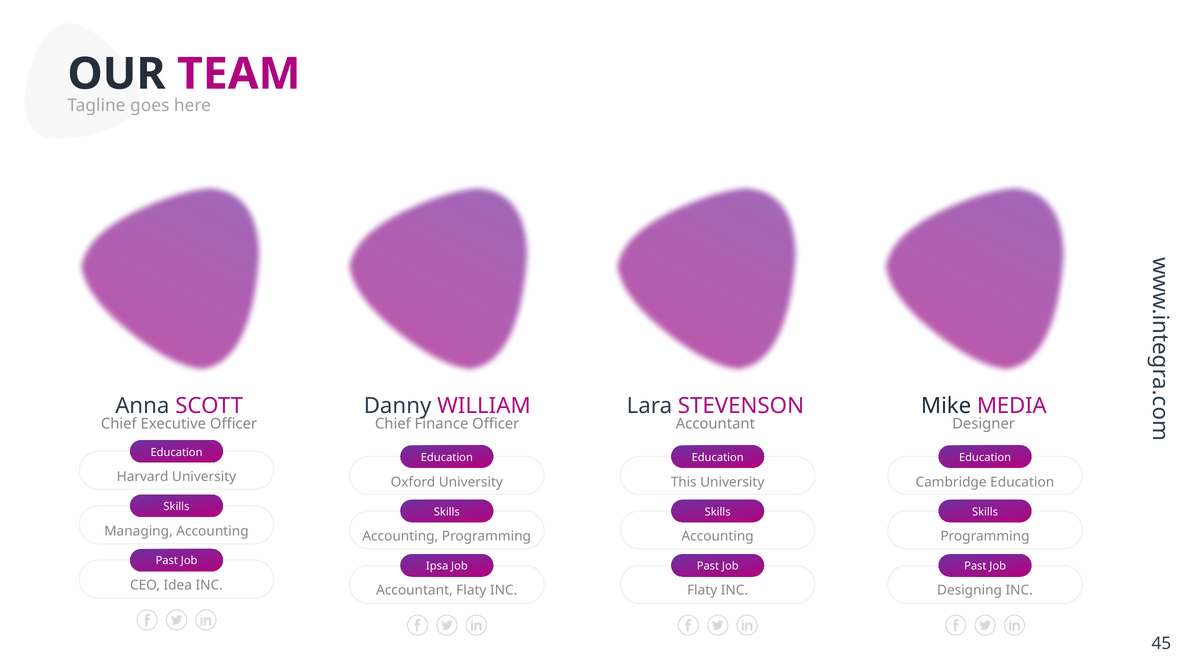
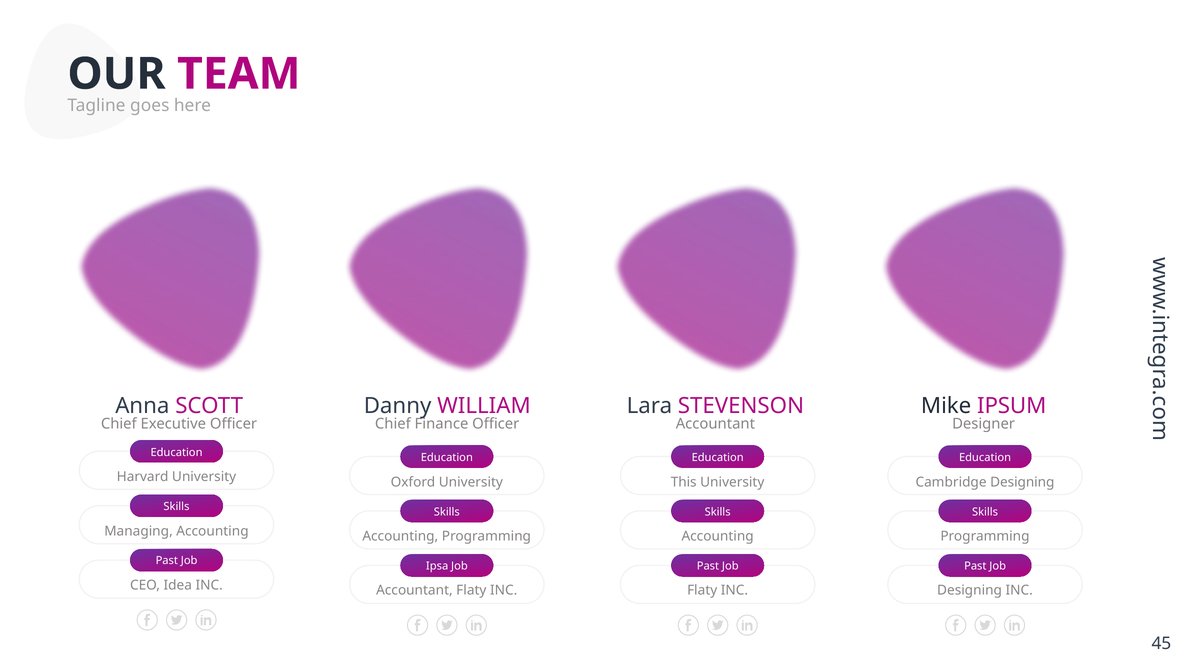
MEDIA: MEDIA -> IPSUM
Cambridge Education: Education -> Designing
